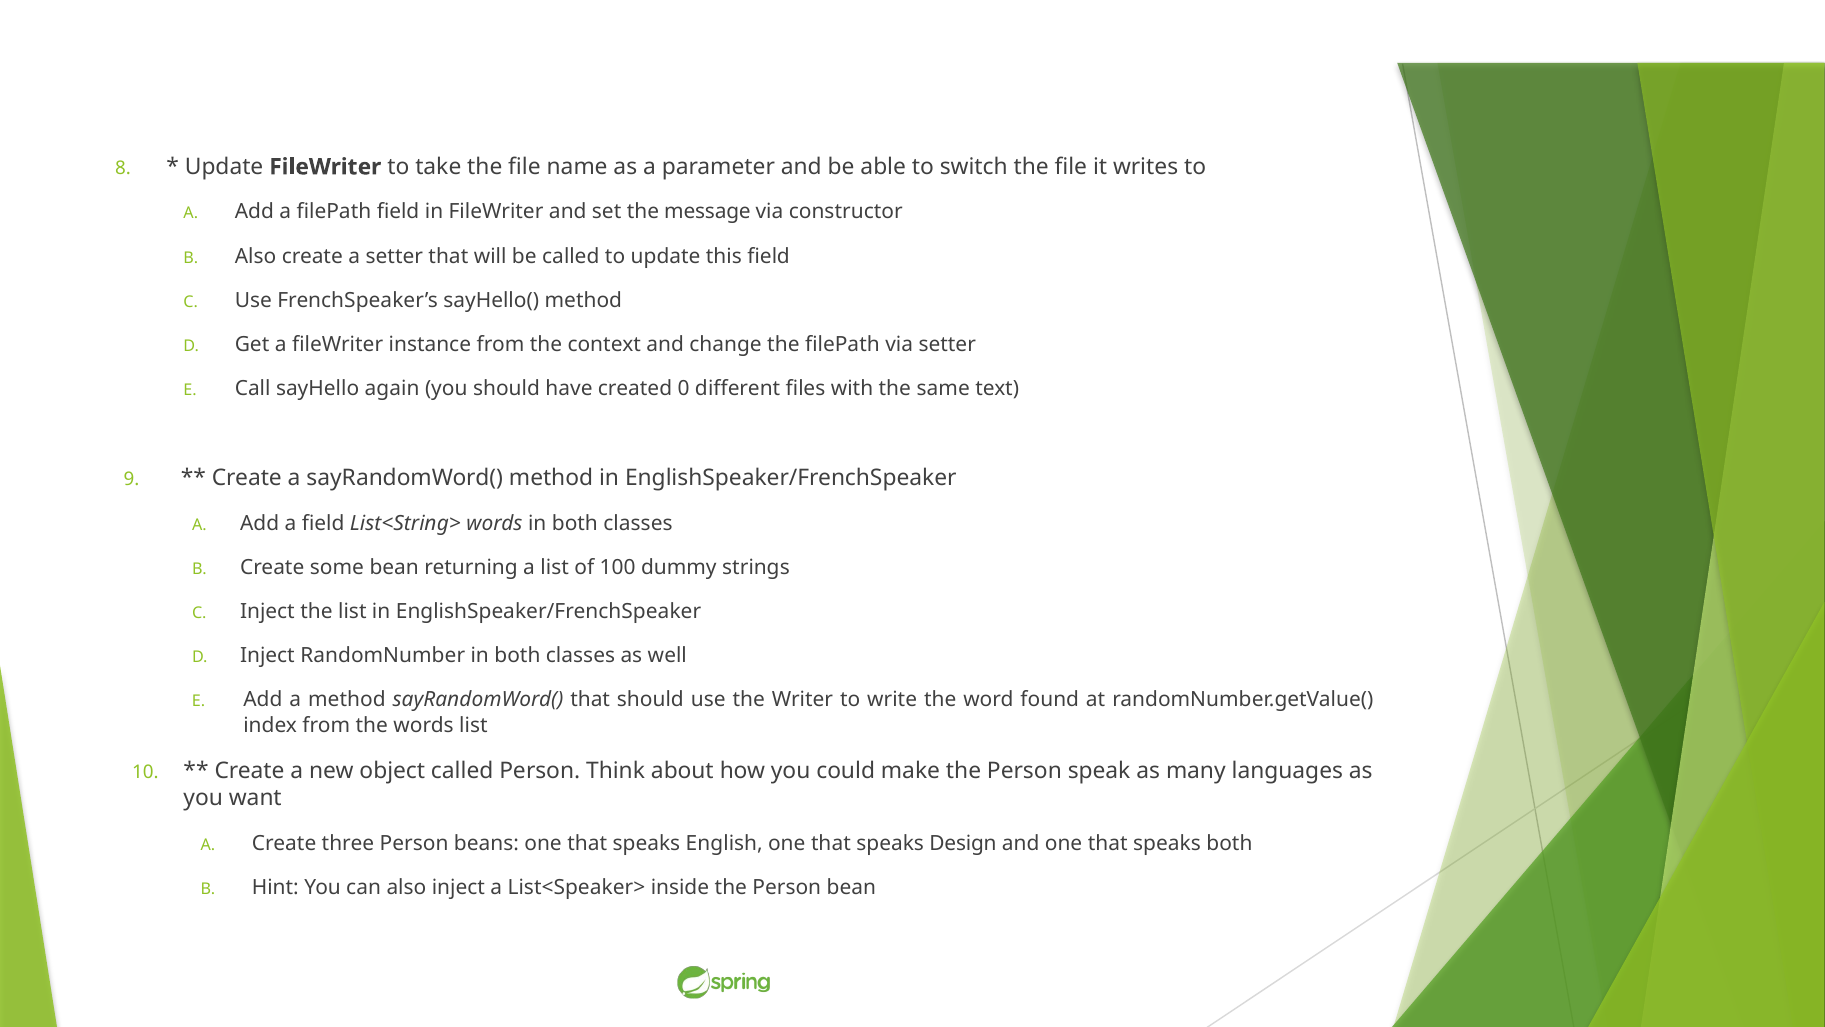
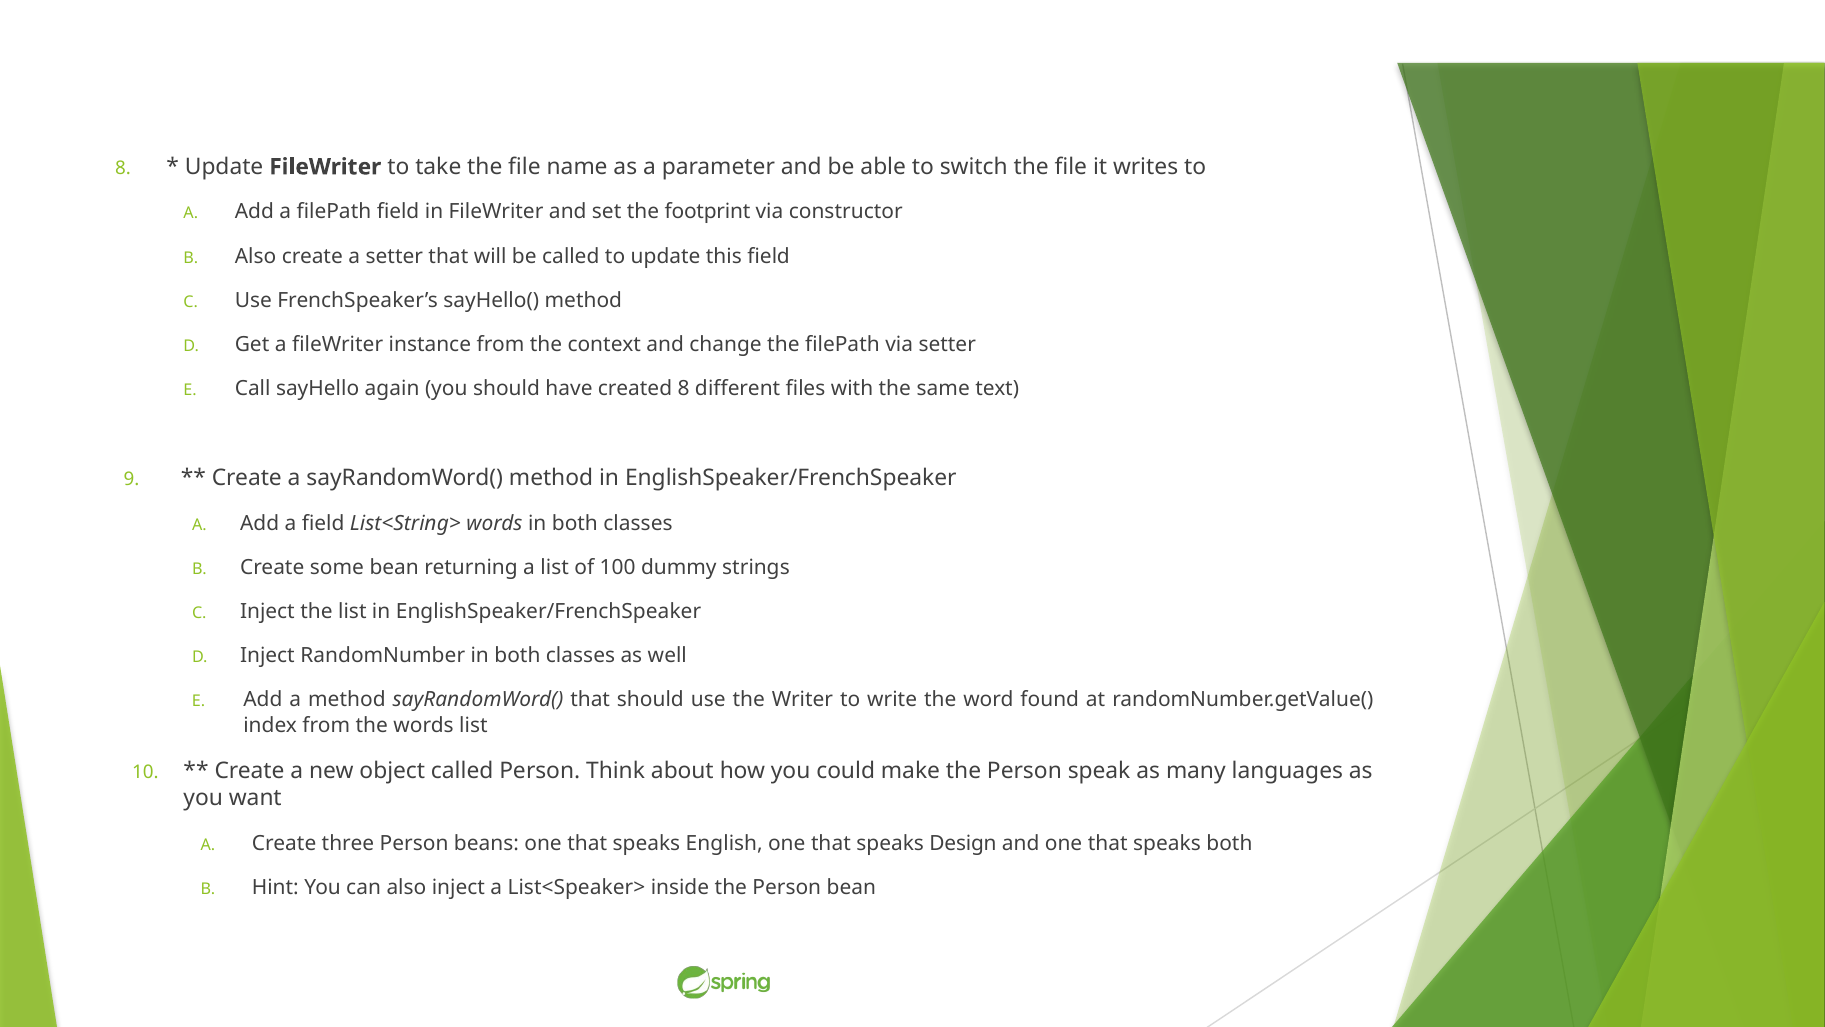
message: message -> footprint
created 0: 0 -> 8
